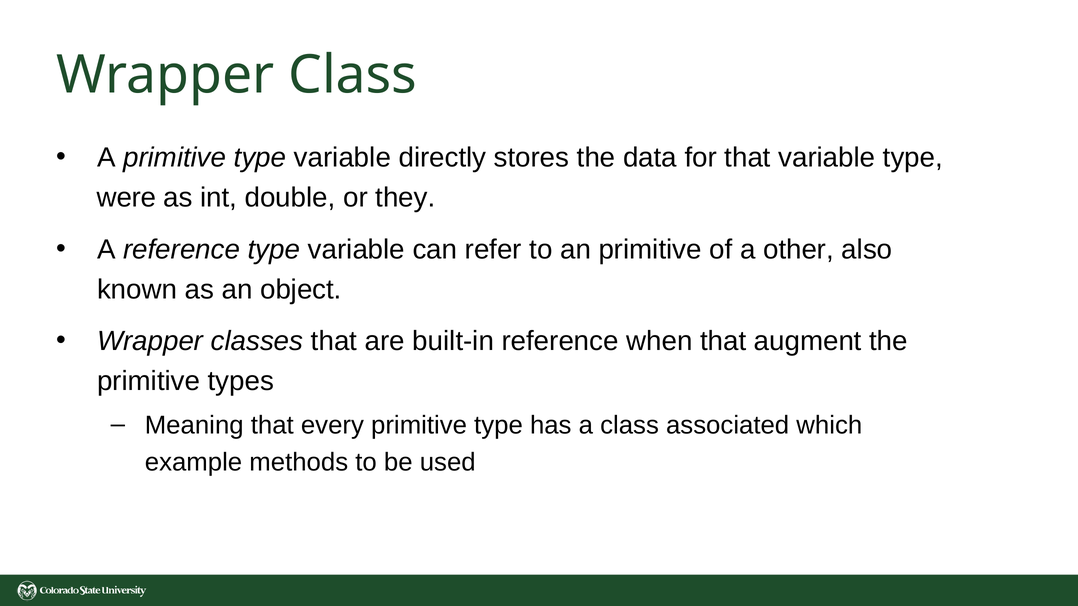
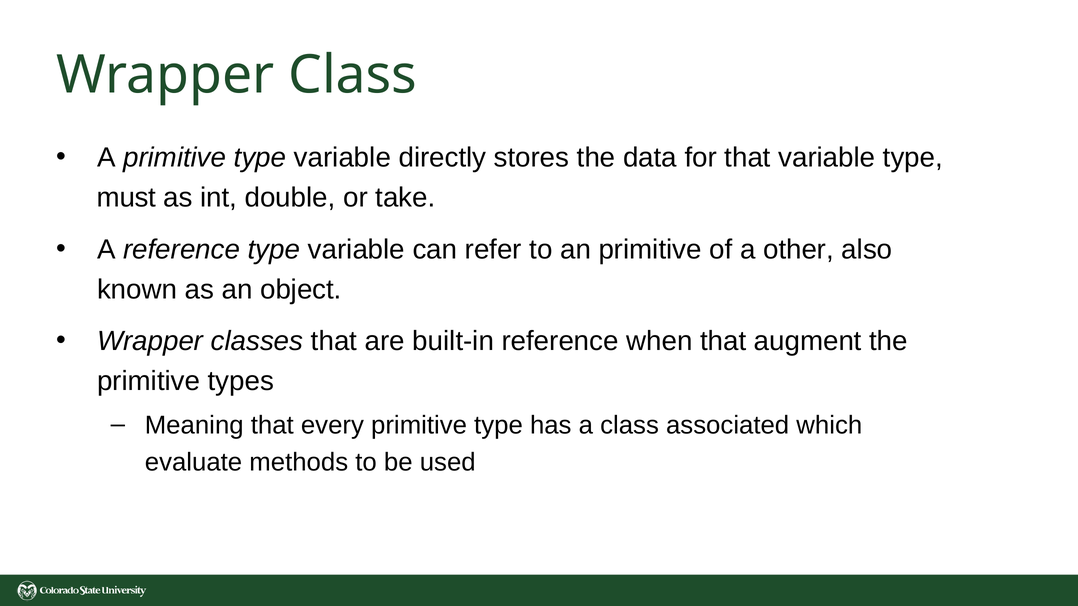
were: were -> must
they: they -> take
example: example -> evaluate
